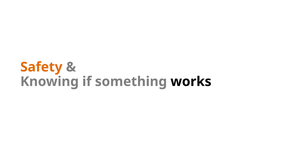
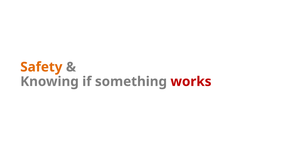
works colour: black -> red
